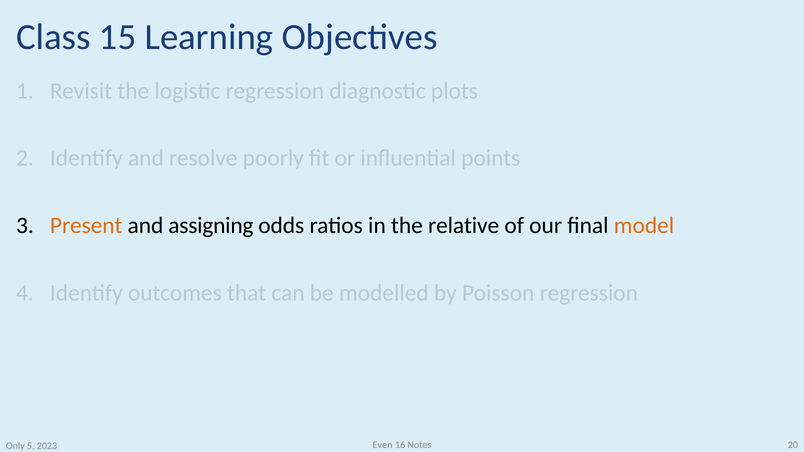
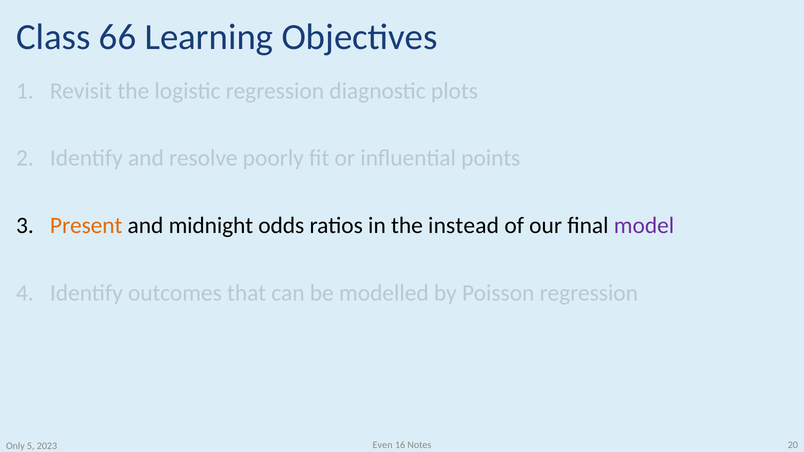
15: 15 -> 66
assigning: assigning -> midnight
relative: relative -> instead
model colour: orange -> purple
